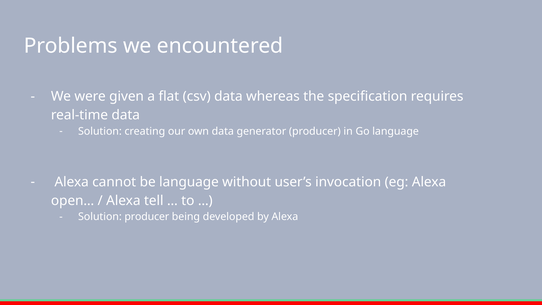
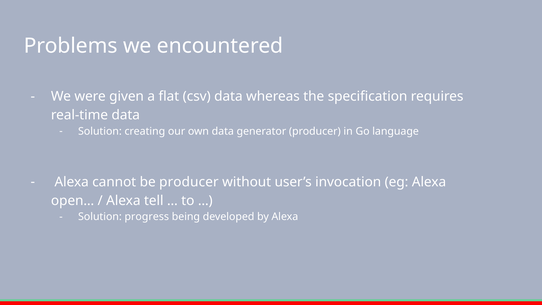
be language: language -> producer
Solution producer: producer -> progress
